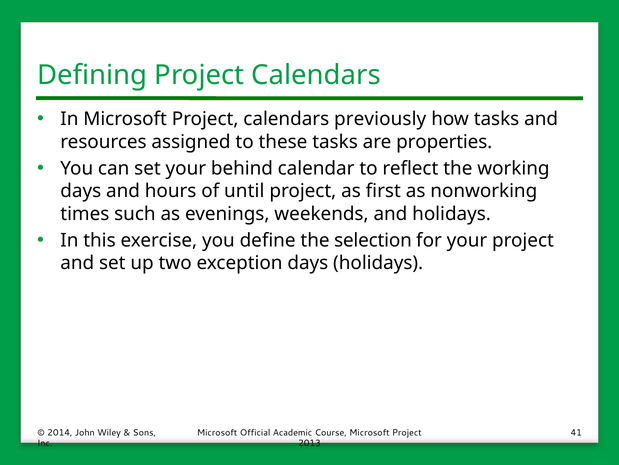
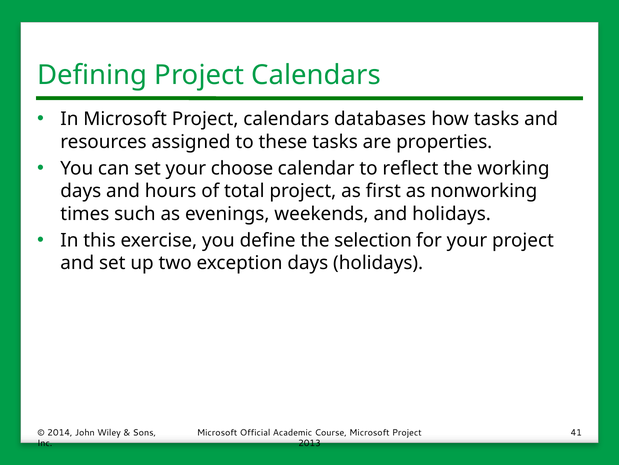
previously: previously -> databases
behind: behind -> choose
until: until -> total
